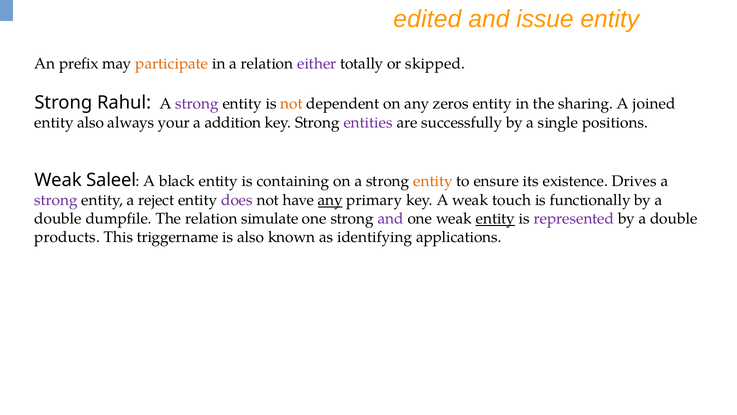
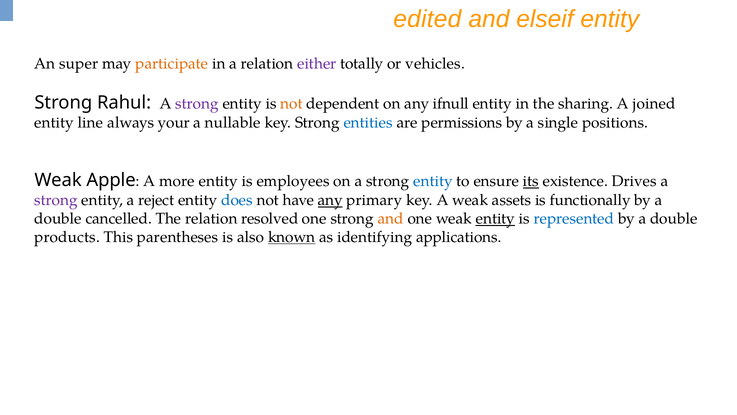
issue: issue -> elseif
prefix: prefix -> super
skipped: skipped -> vehicles
zeros: zeros -> ifnull
entity also: also -> line
addition: addition -> nullable
entities colour: purple -> blue
successfully: successfully -> permissions
Saleel: Saleel -> Apple
black: black -> more
containing: containing -> employees
entity at (433, 181) colour: orange -> blue
its underline: none -> present
does colour: purple -> blue
touch: touch -> assets
dumpfile: dumpfile -> cancelled
simulate: simulate -> resolved
and at (391, 218) colour: purple -> orange
represented colour: purple -> blue
triggername: triggername -> parentheses
known underline: none -> present
